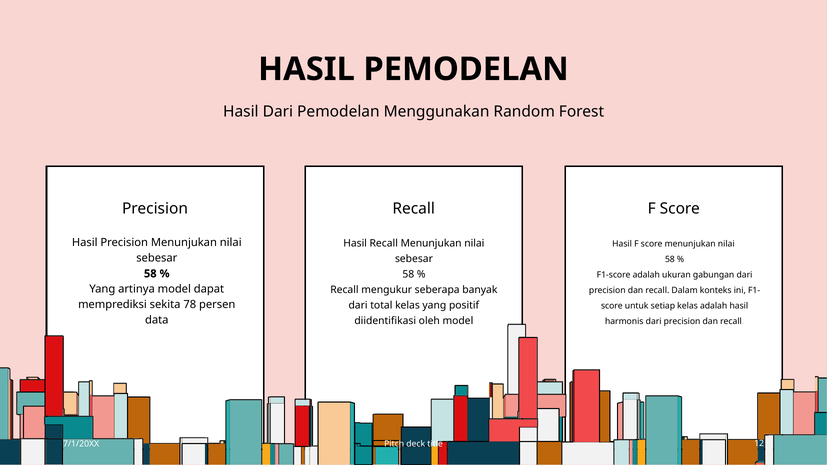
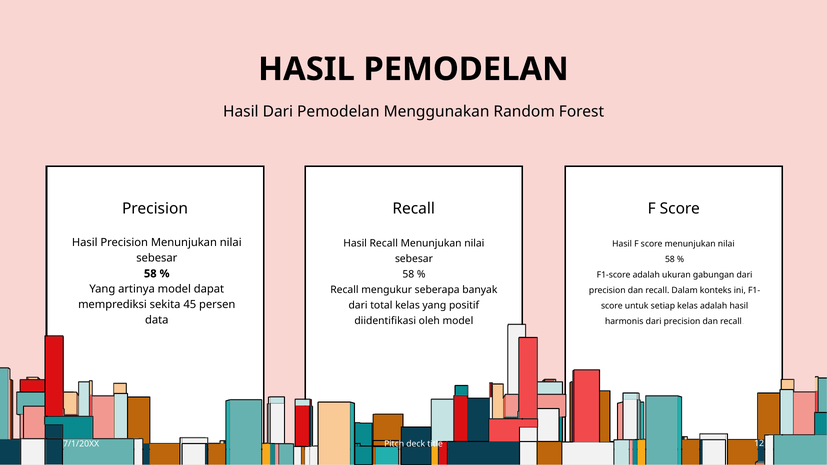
78: 78 -> 45
